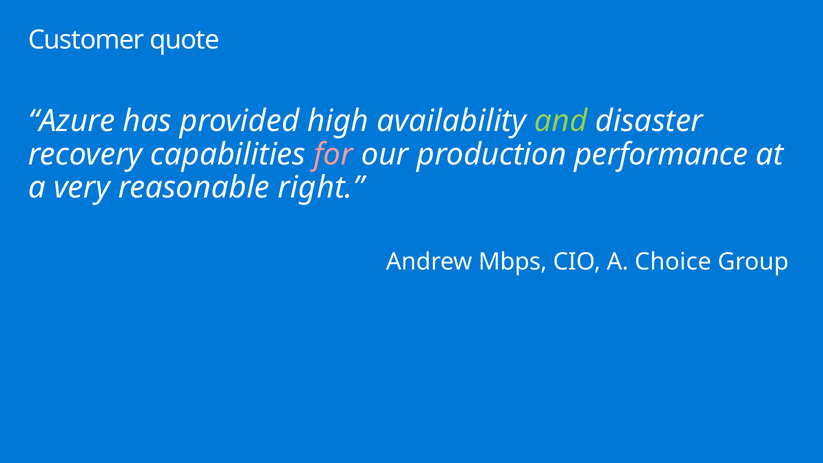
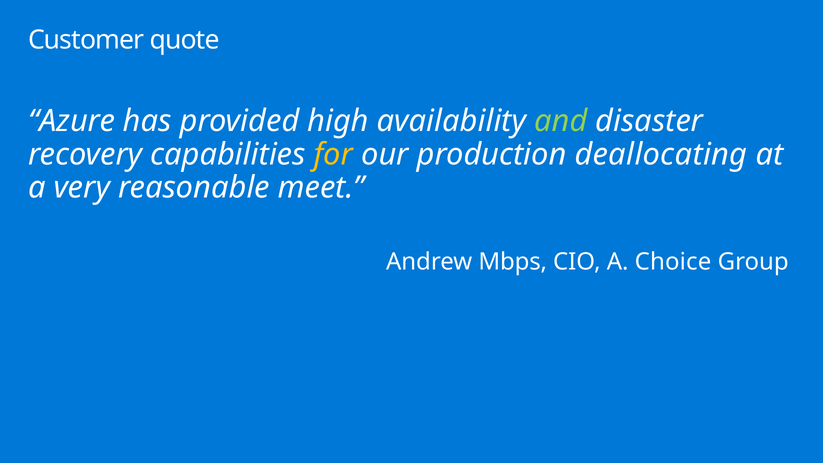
for colour: pink -> yellow
performance: performance -> deallocating
right: right -> meet
